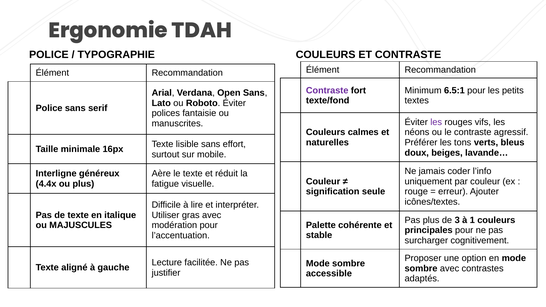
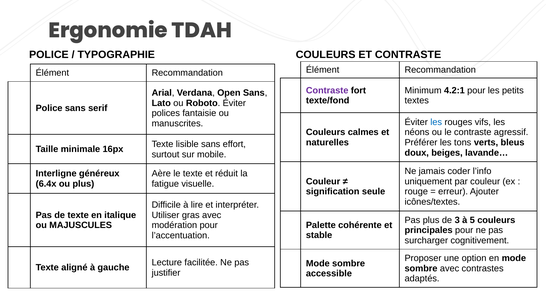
6.5:1: 6.5:1 -> 4.2:1
les at (436, 122) colour: purple -> blue
4.4x: 4.4x -> 6.4x
1: 1 -> 5
